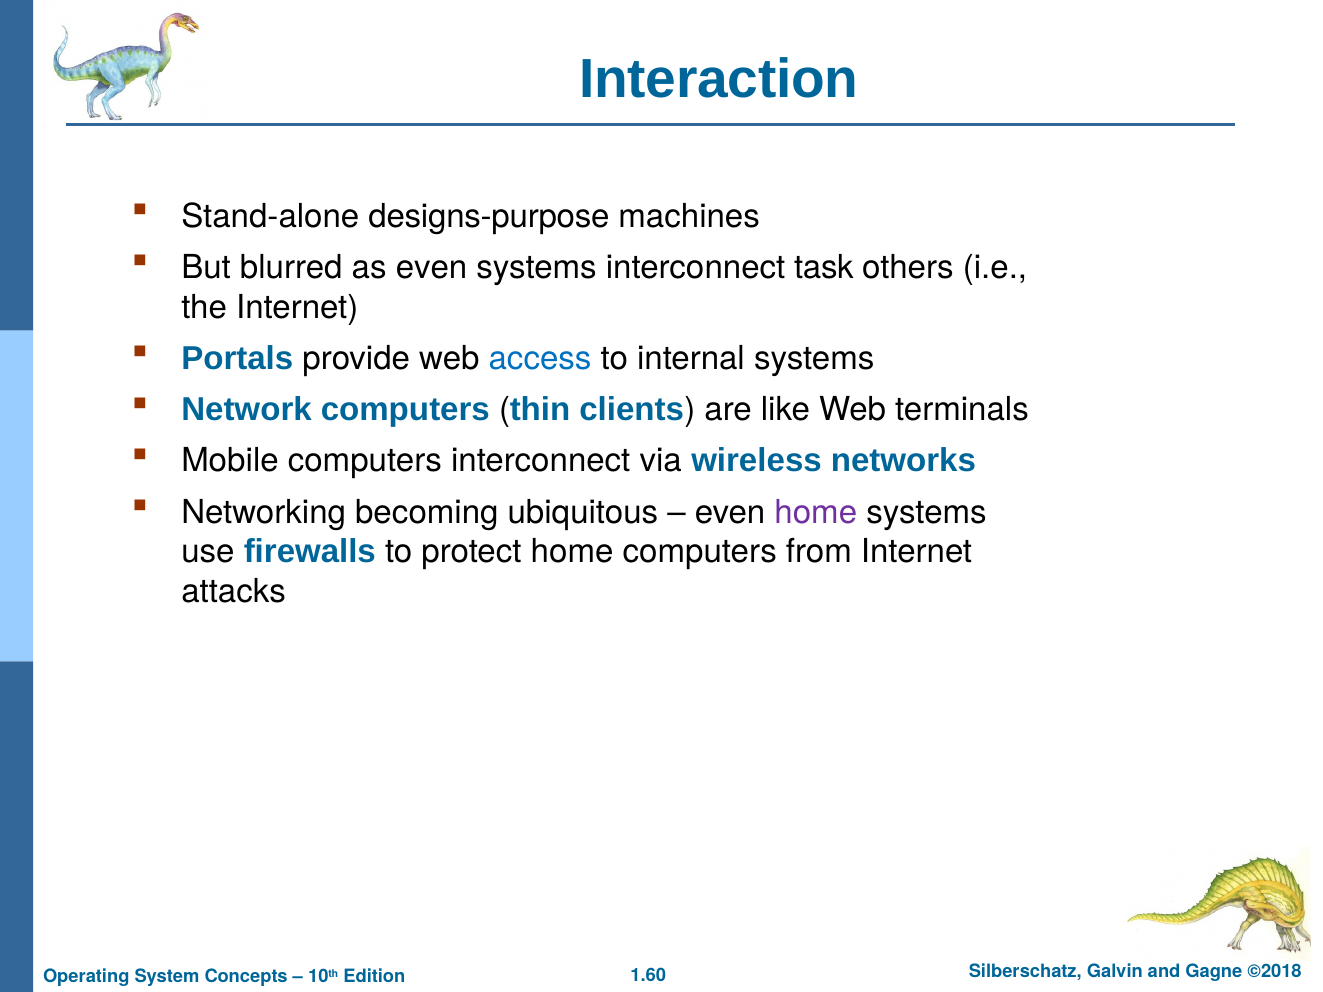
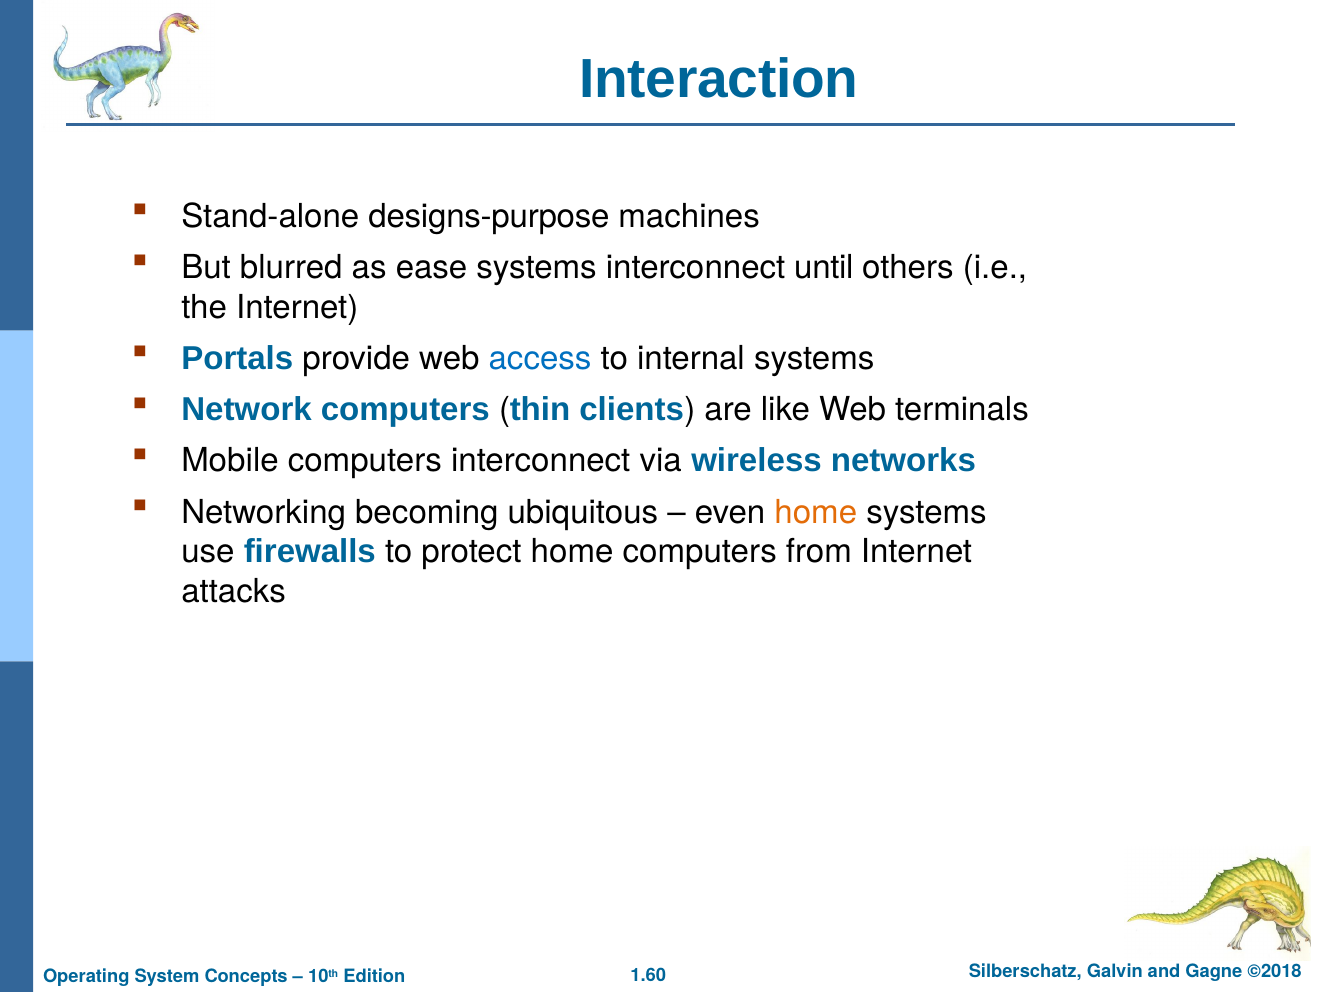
as even: even -> ease
task: task -> until
home at (816, 512) colour: purple -> orange
